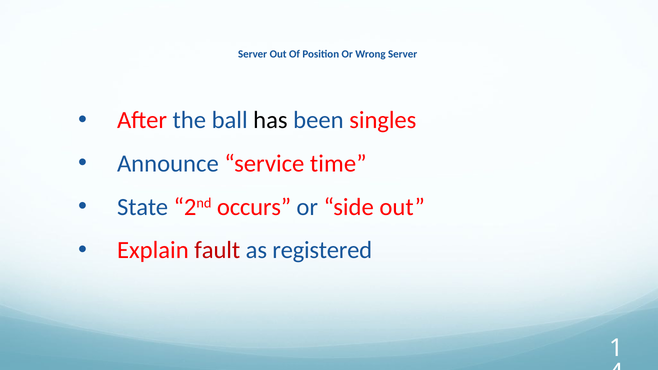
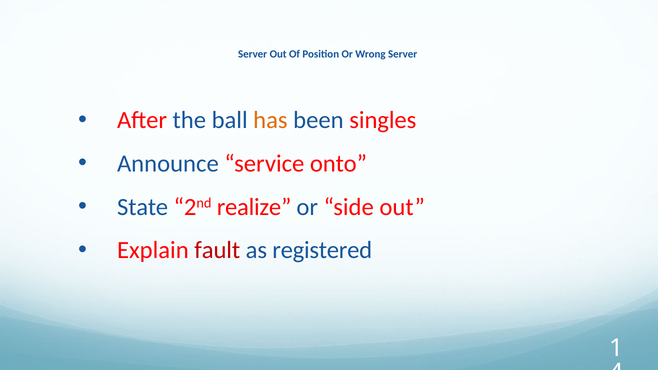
has colour: black -> orange
time: time -> onto
occurs: occurs -> realize
